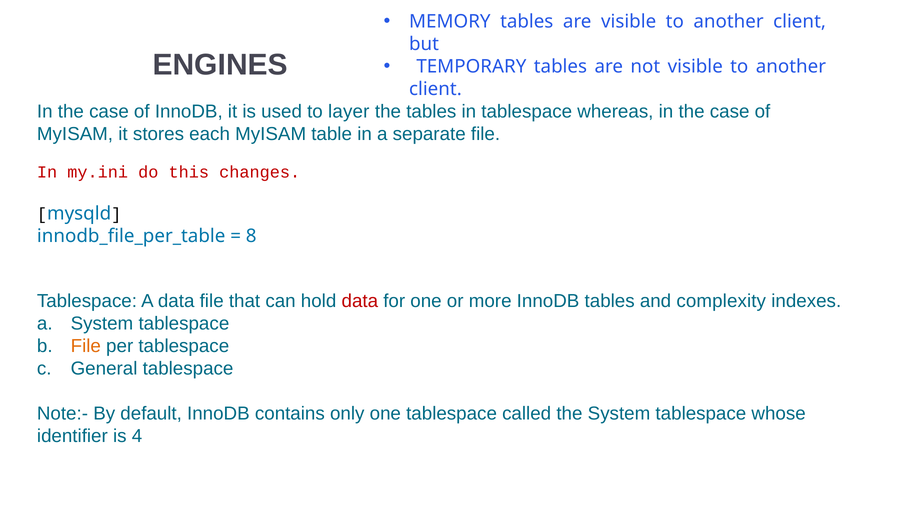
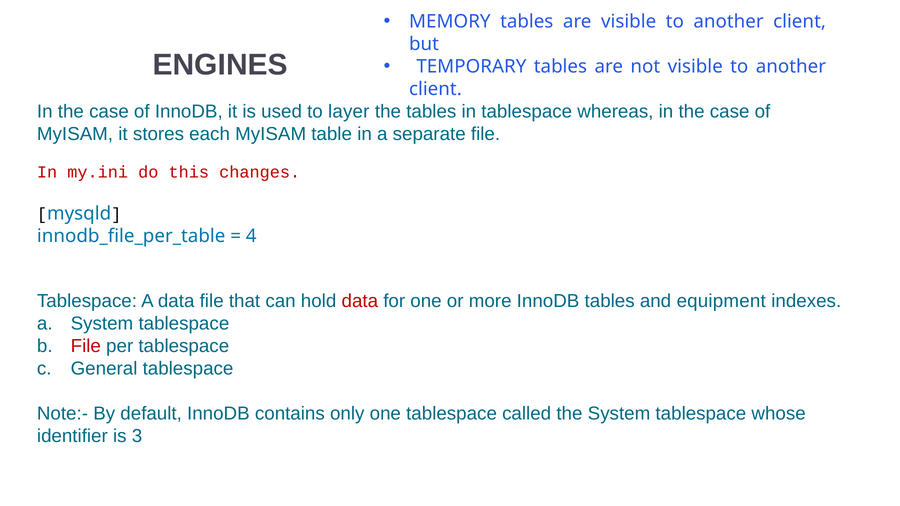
8: 8 -> 4
complexity: complexity -> equipment
File at (86, 346) colour: orange -> red
4: 4 -> 3
